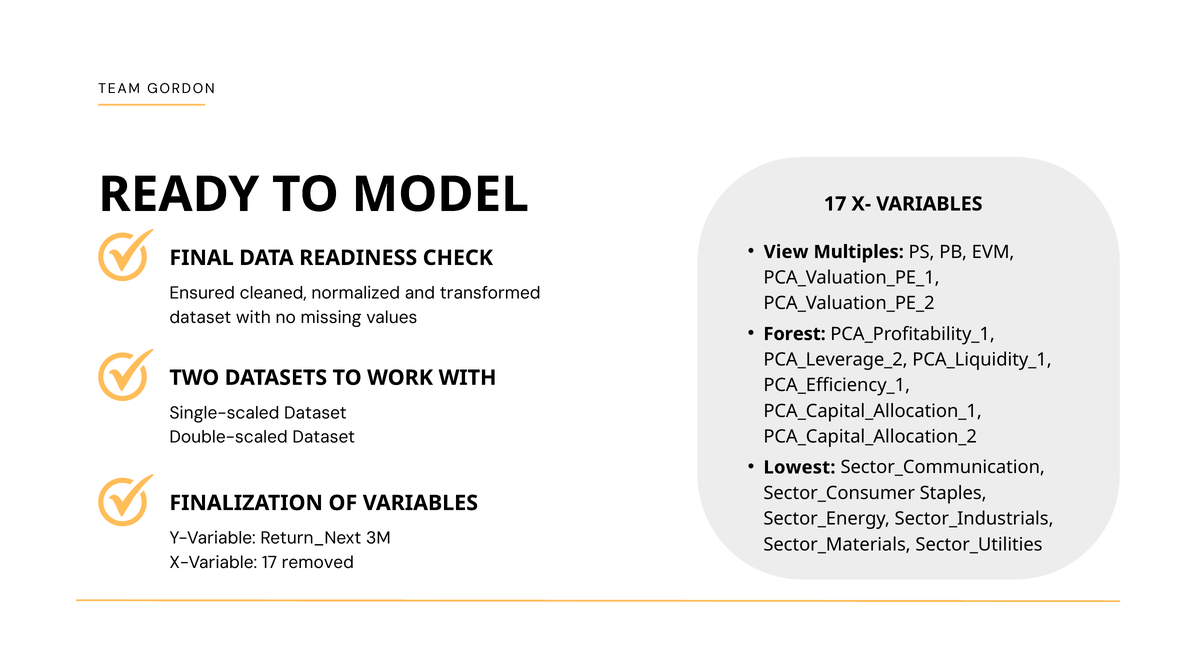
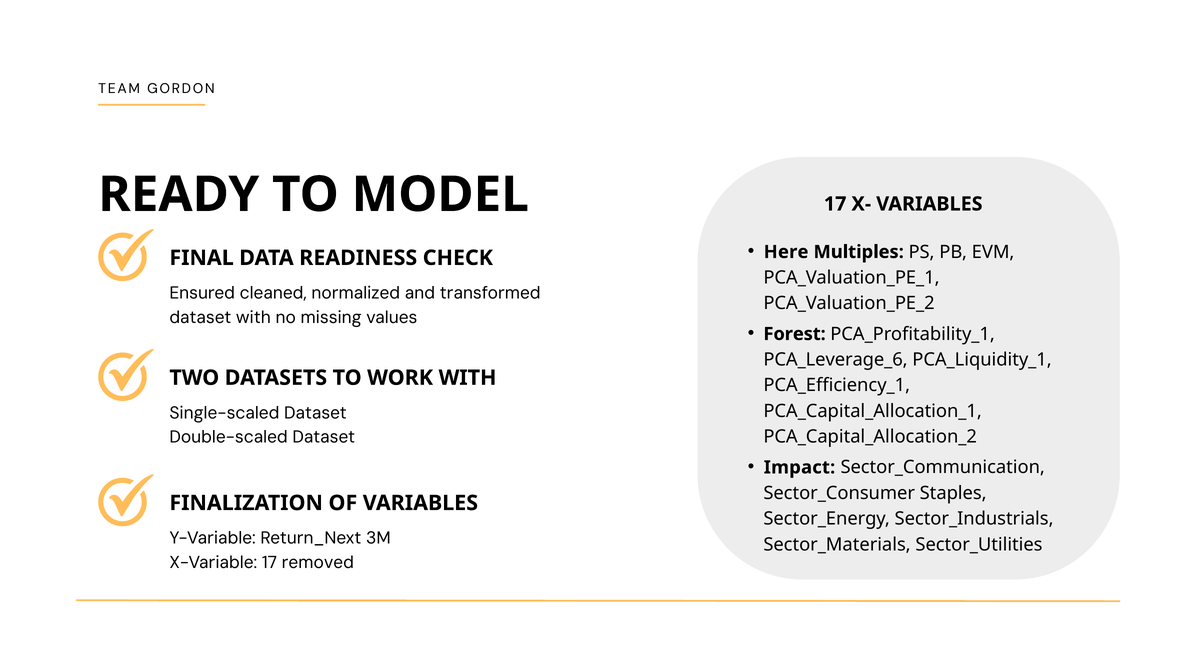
View: View -> Here
PCA_Leverage_2: PCA_Leverage_2 -> PCA_Leverage_6
Lowest: Lowest -> Impact
